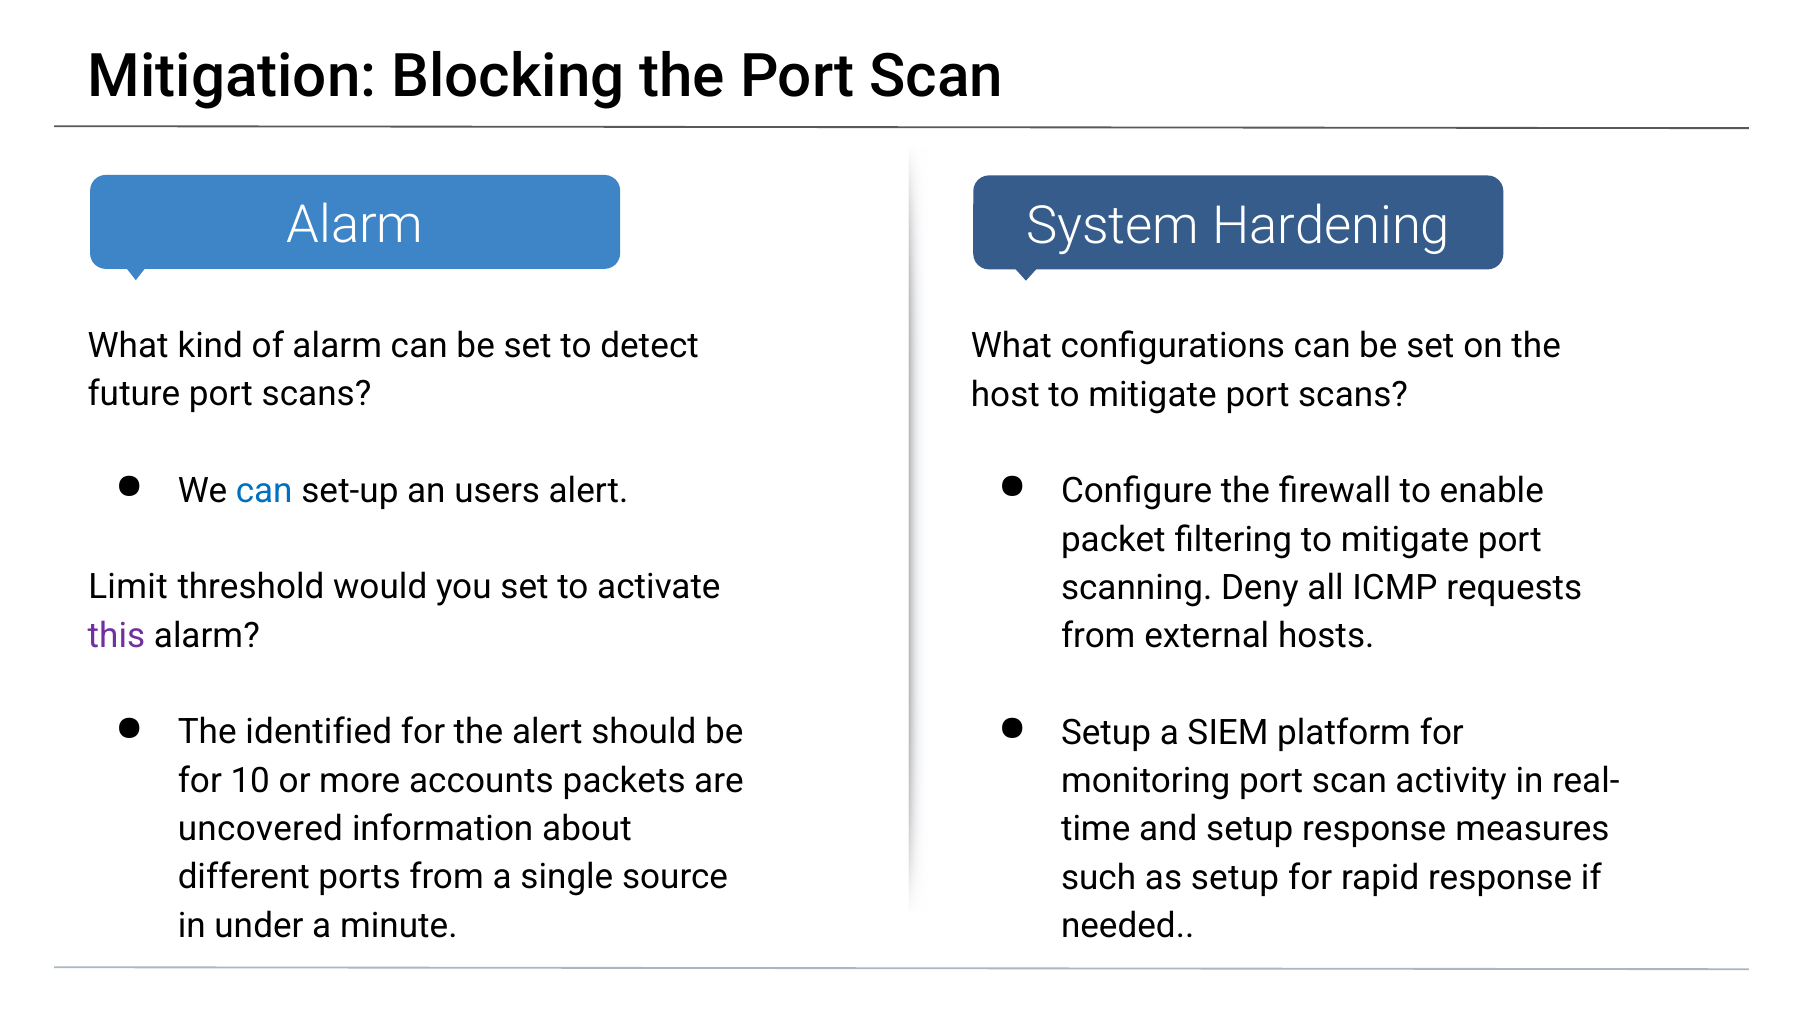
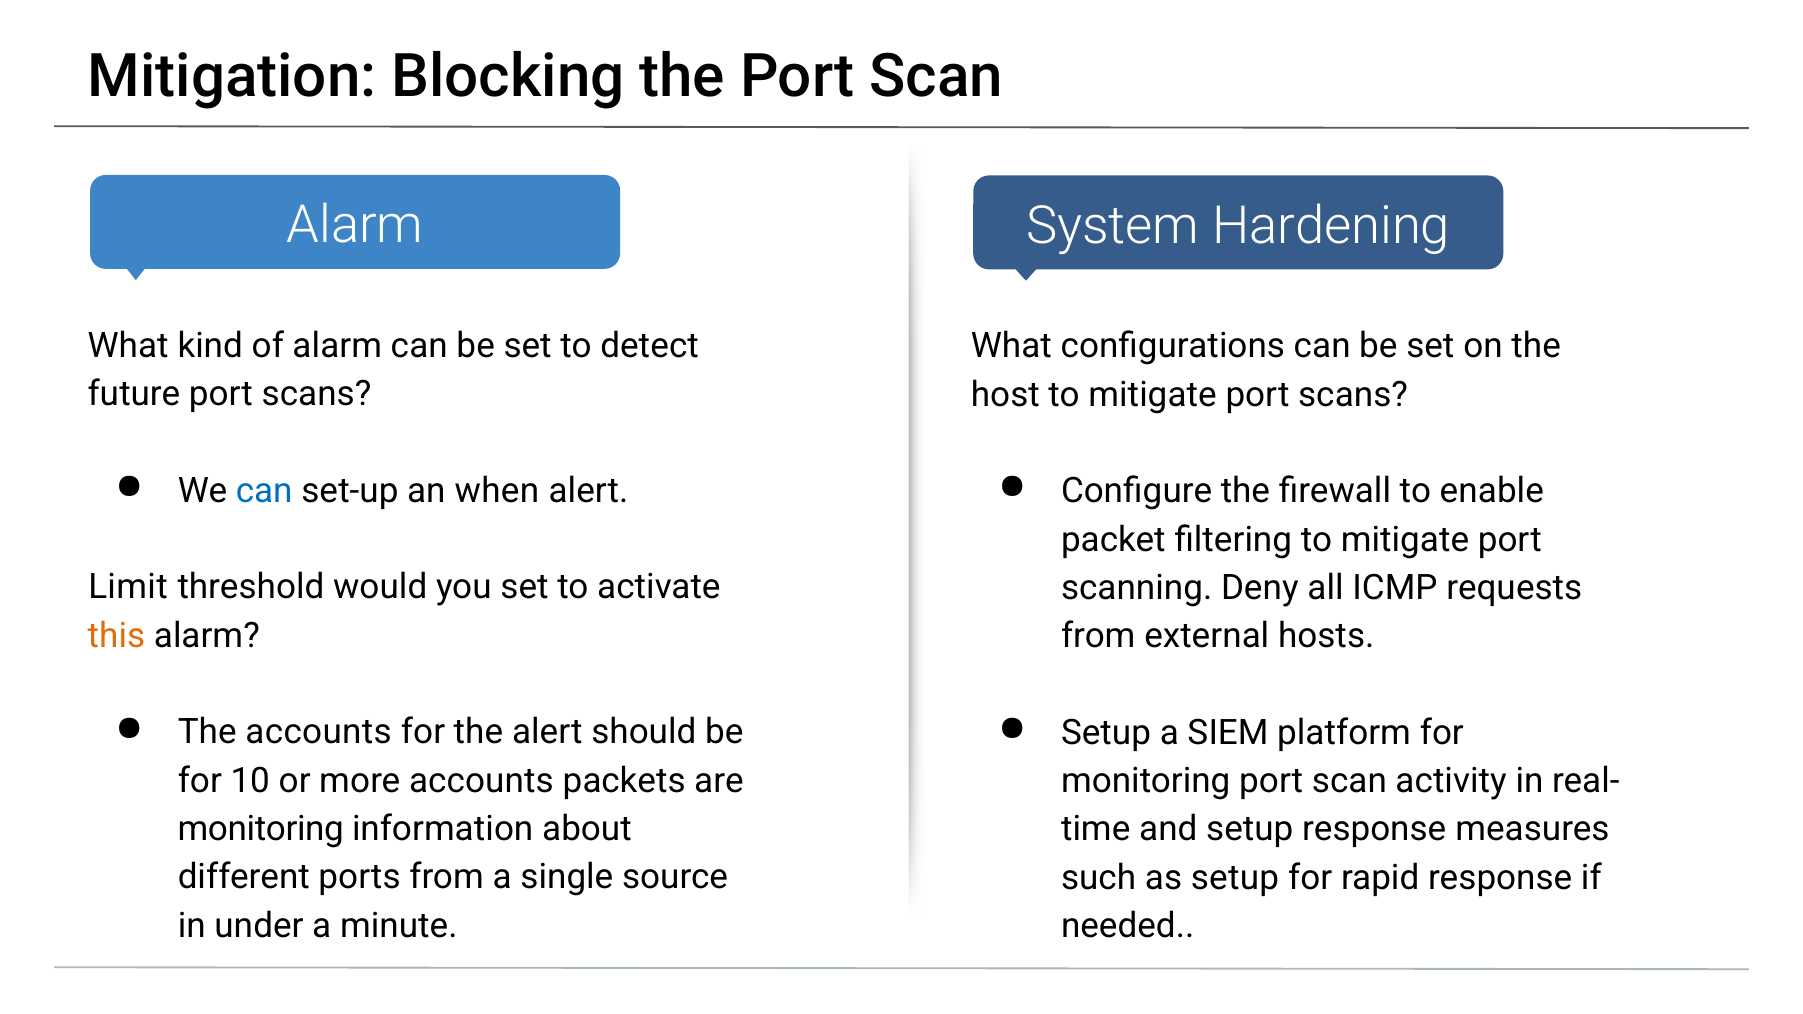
users: users -> when
this colour: purple -> orange
The identified: identified -> accounts
uncovered at (260, 829): uncovered -> monitoring
